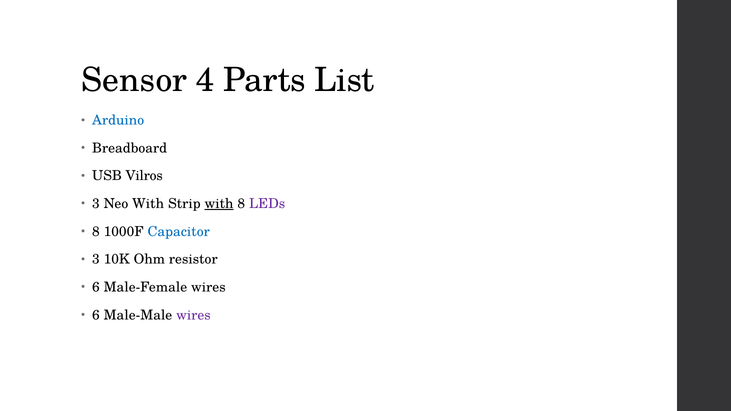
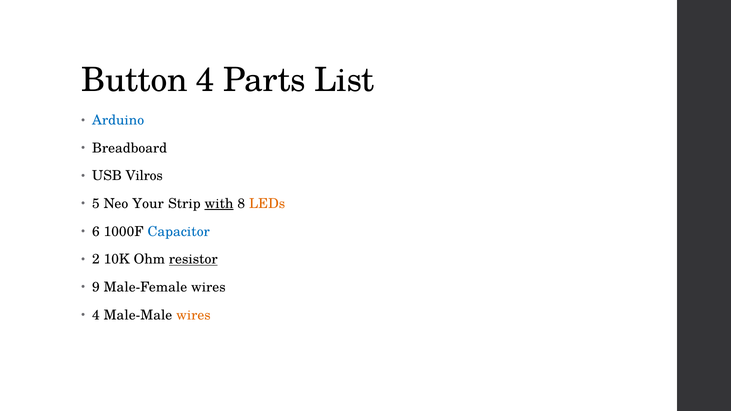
Sensor: Sensor -> Button
3 at (96, 204): 3 -> 5
Neo With: With -> Your
LEDs colour: purple -> orange
8 at (96, 232): 8 -> 6
3 at (96, 259): 3 -> 2
resistor underline: none -> present
6 at (96, 287): 6 -> 9
6 at (96, 315): 6 -> 4
wires at (193, 315) colour: purple -> orange
